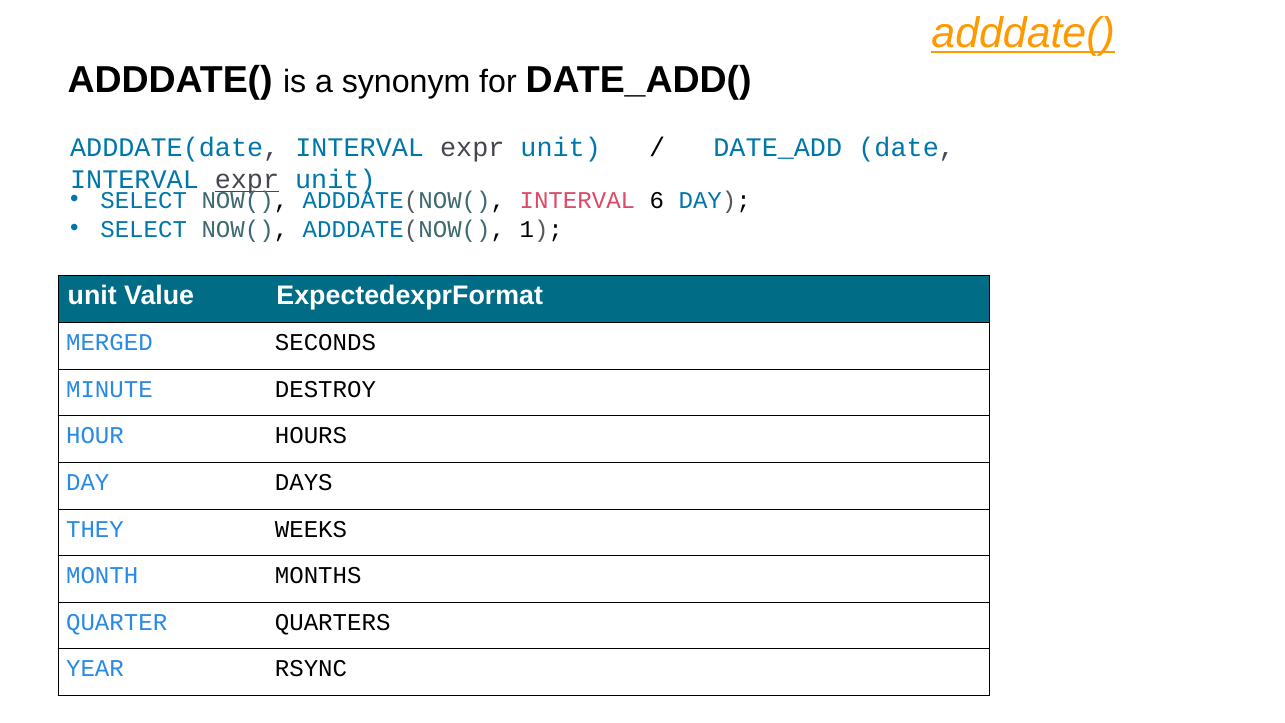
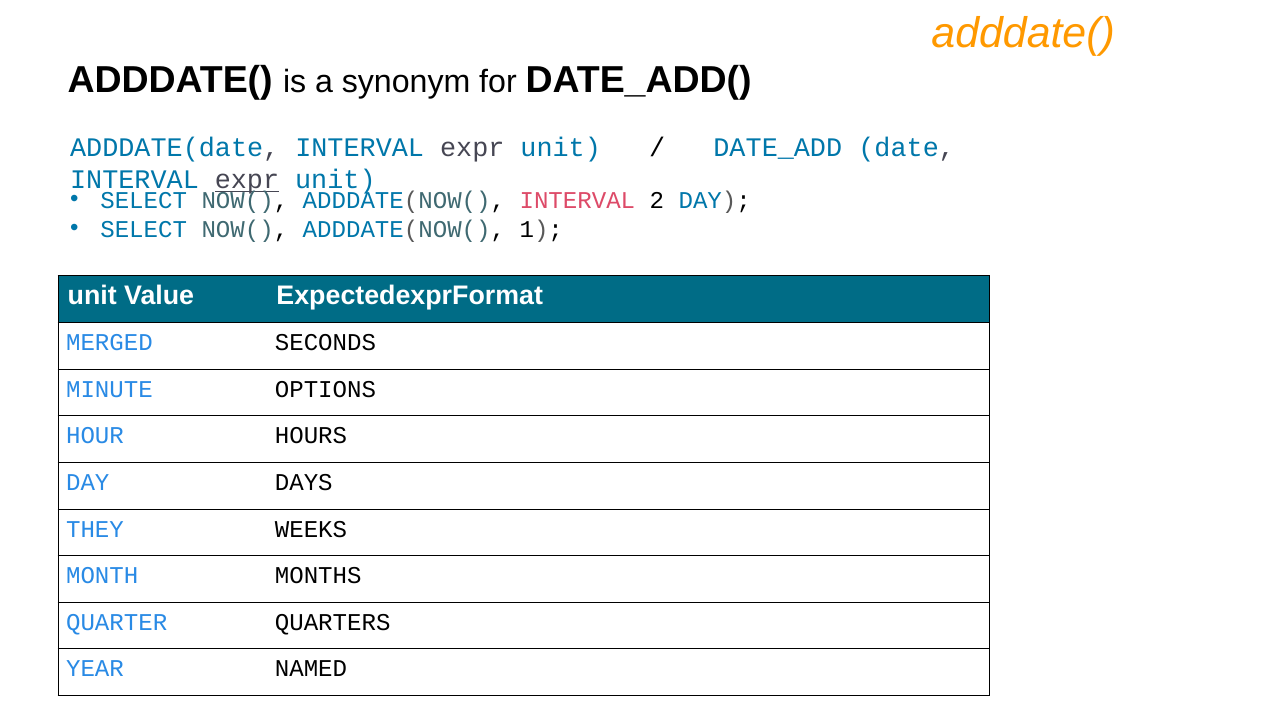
adddate( at (1023, 33) underline: present -> none
6: 6 -> 2
DESTROY: DESTROY -> OPTIONS
RSYNC: RSYNC -> NAMED
